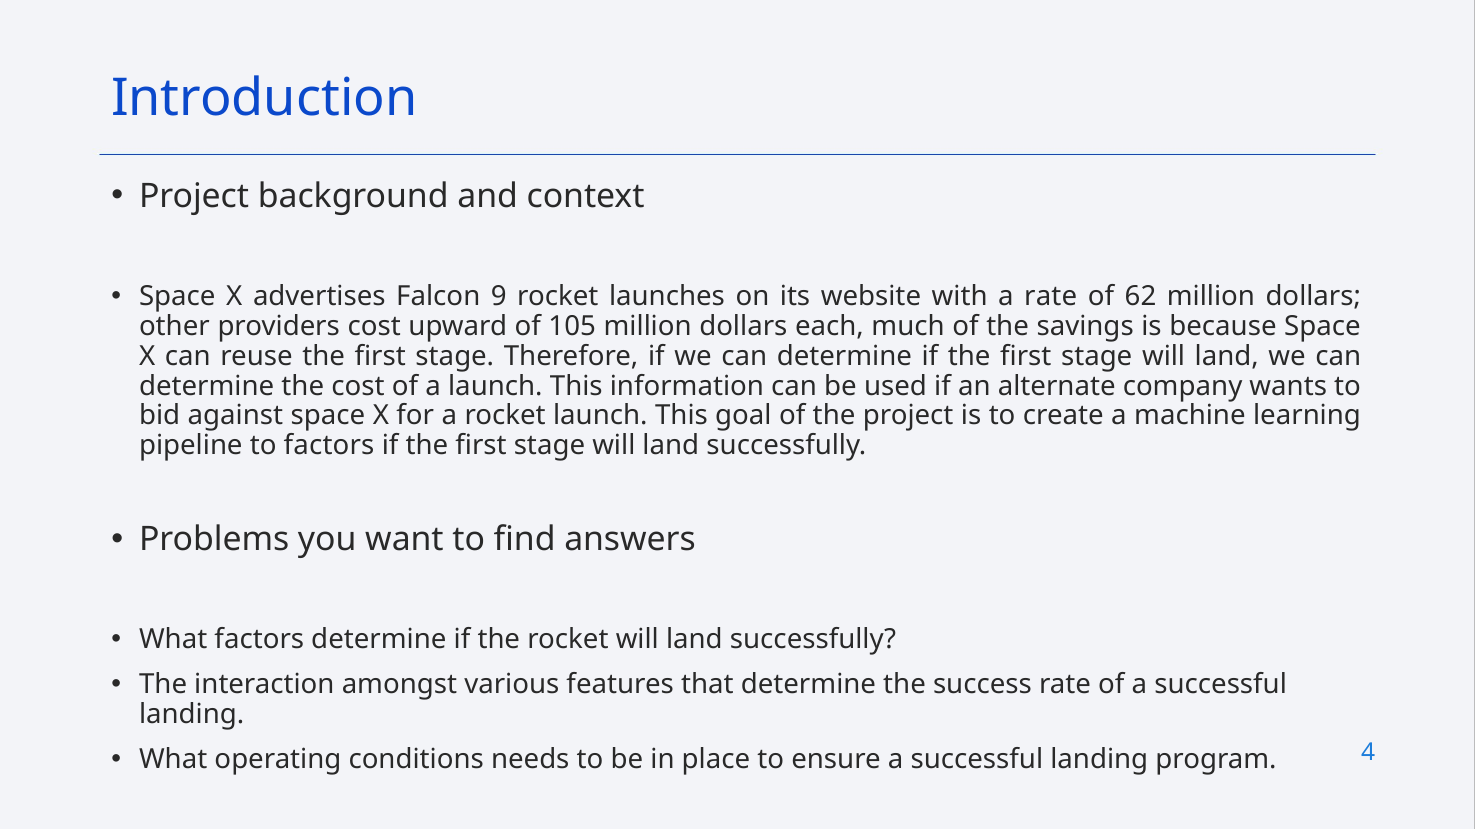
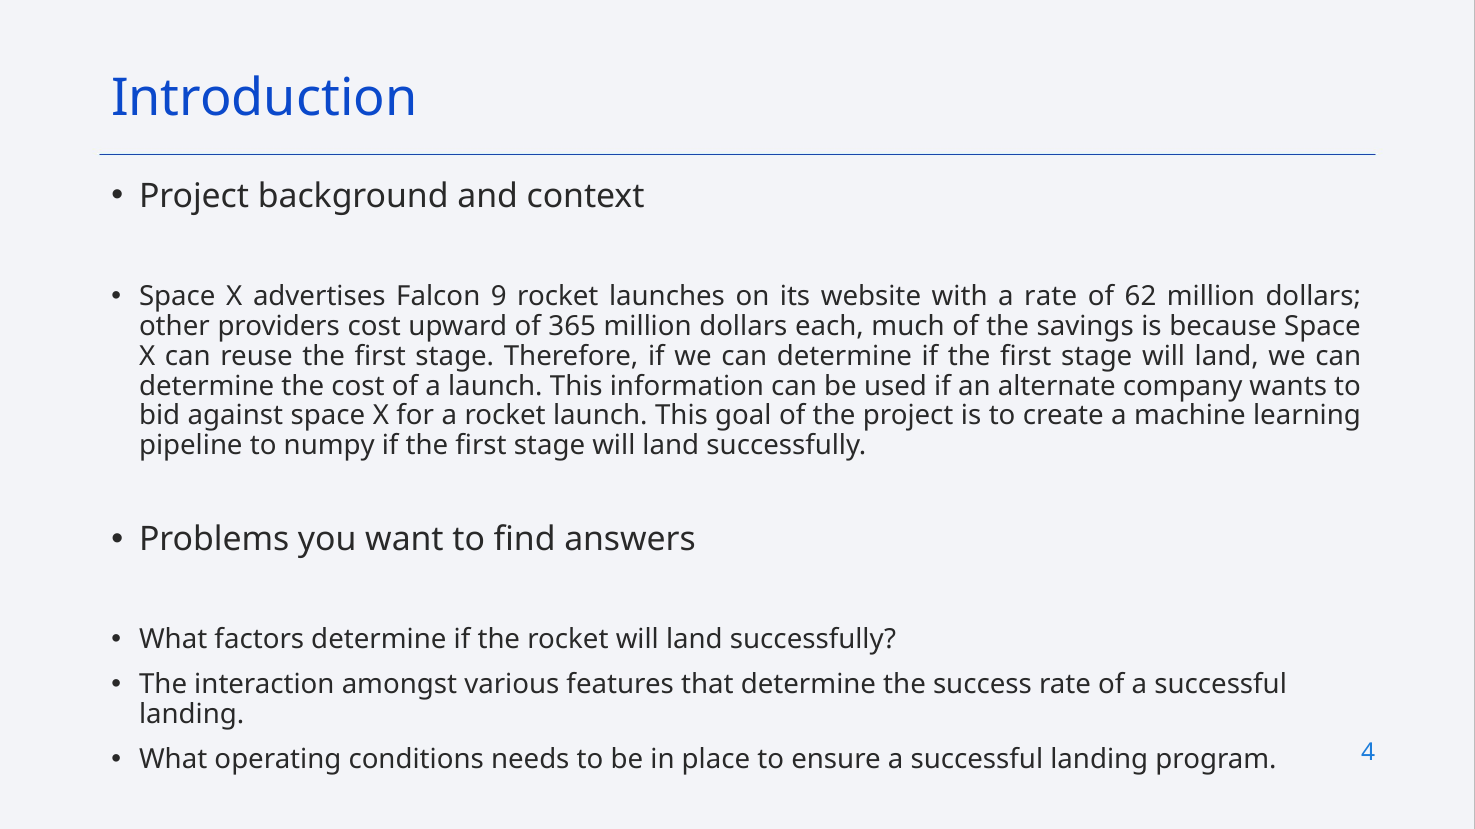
105: 105 -> 365
to factors: factors -> numpy
